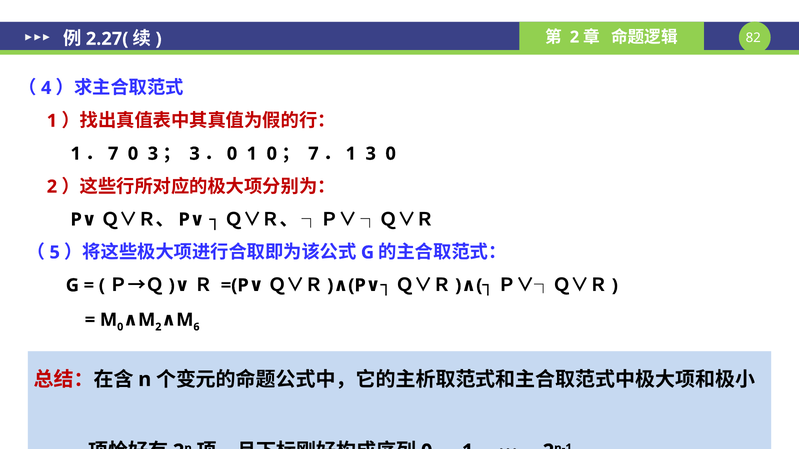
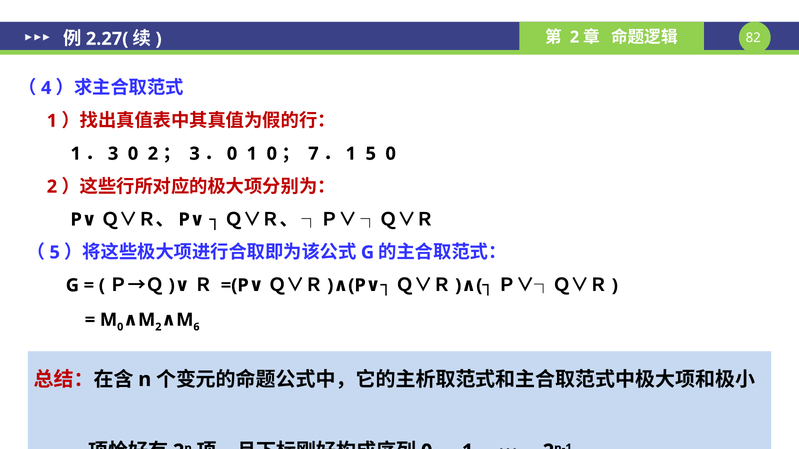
7 at (113, 154): 7 -> 3
3 at (153, 154): 3 -> 2
1 3: 3 -> 5
